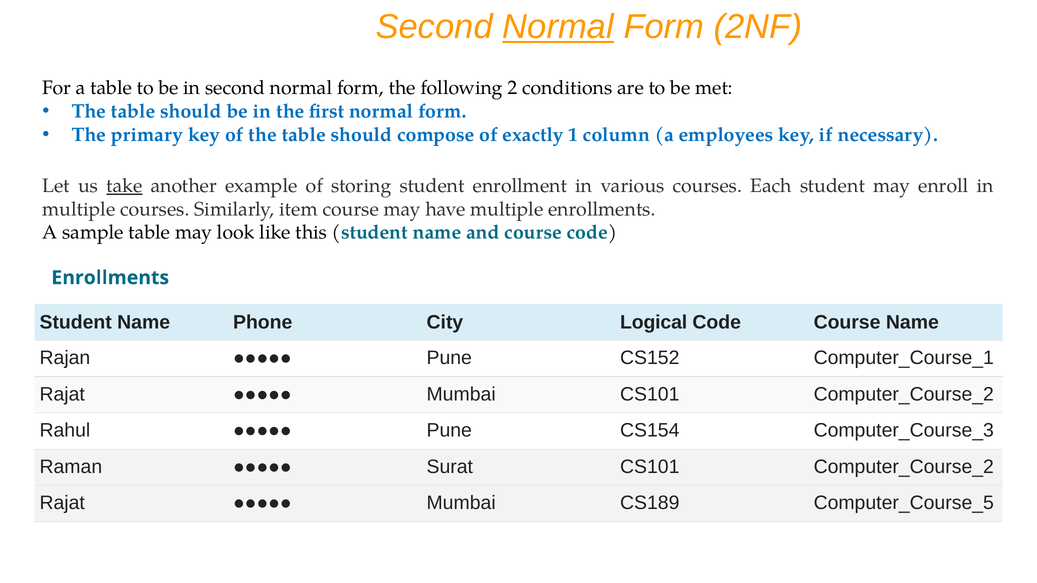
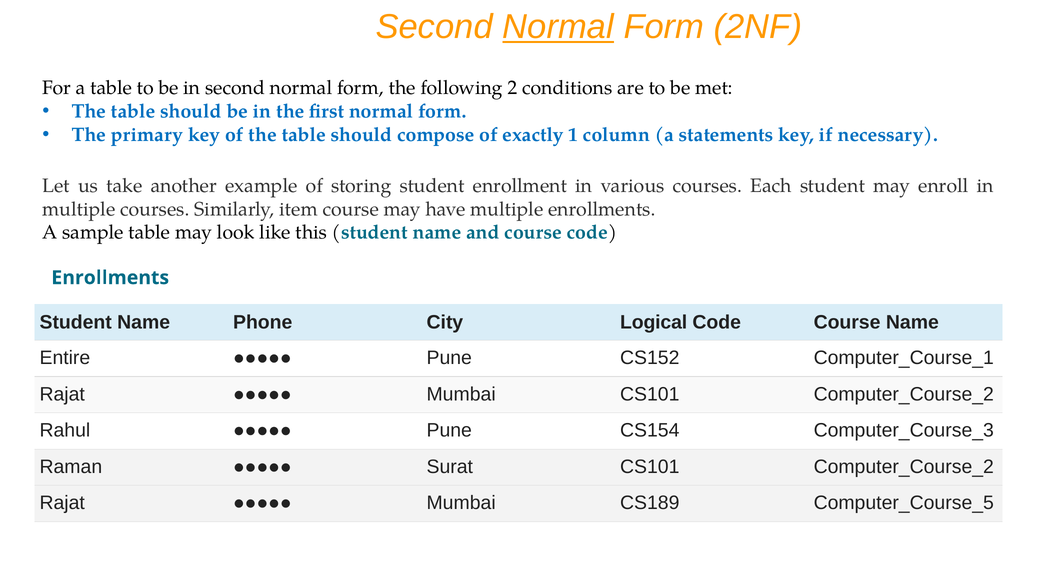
employees: employees -> statements
take underline: present -> none
Rajan: Rajan -> Entire
